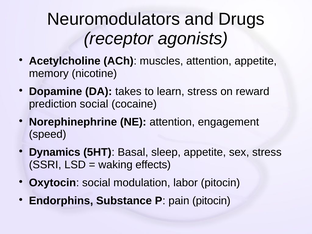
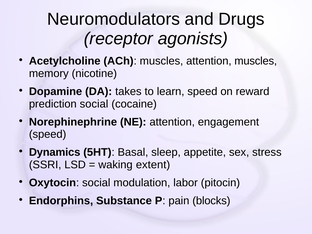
attention appetite: appetite -> muscles
learn stress: stress -> speed
effects: effects -> extent
pain pitocin: pitocin -> blocks
